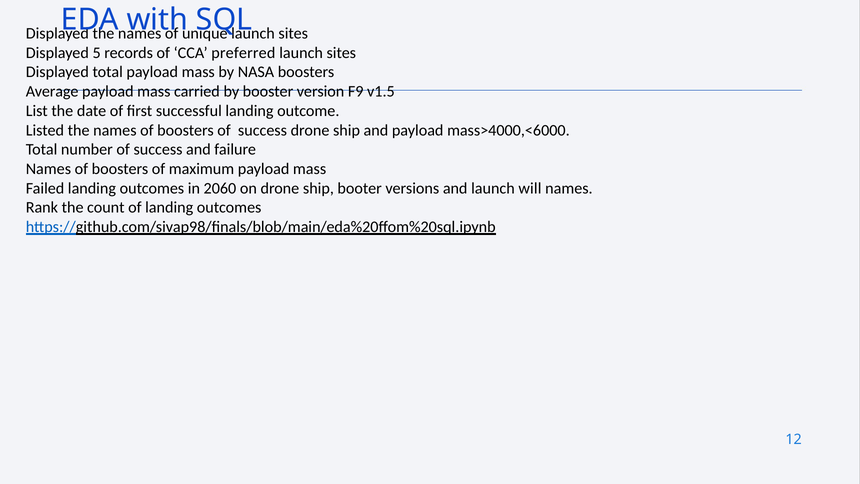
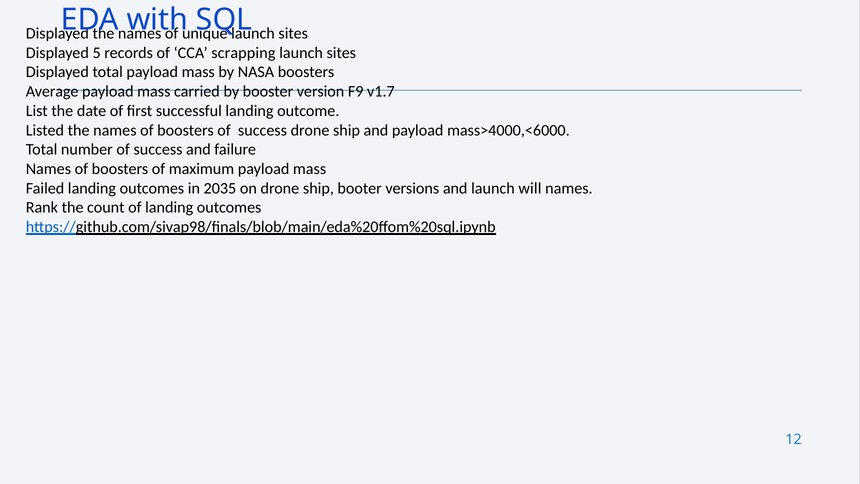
preferred: preferred -> scrapping
v1.5: v1.5 -> v1.7
2060: 2060 -> 2035
